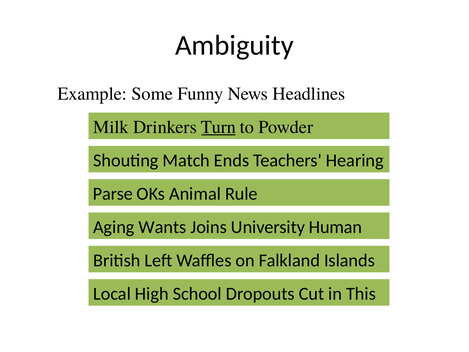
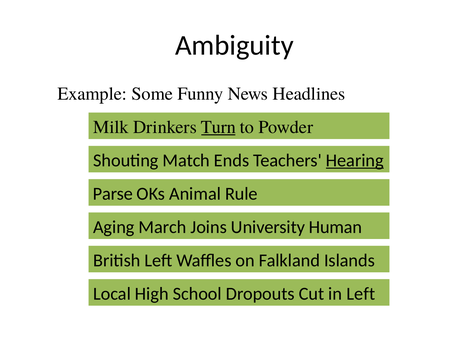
Hearing underline: none -> present
Wants: Wants -> March
in This: This -> Left
